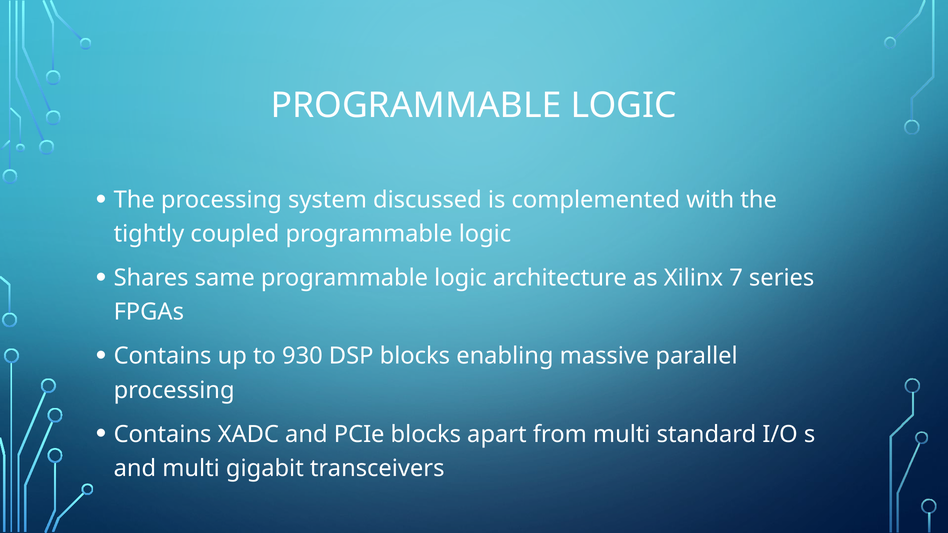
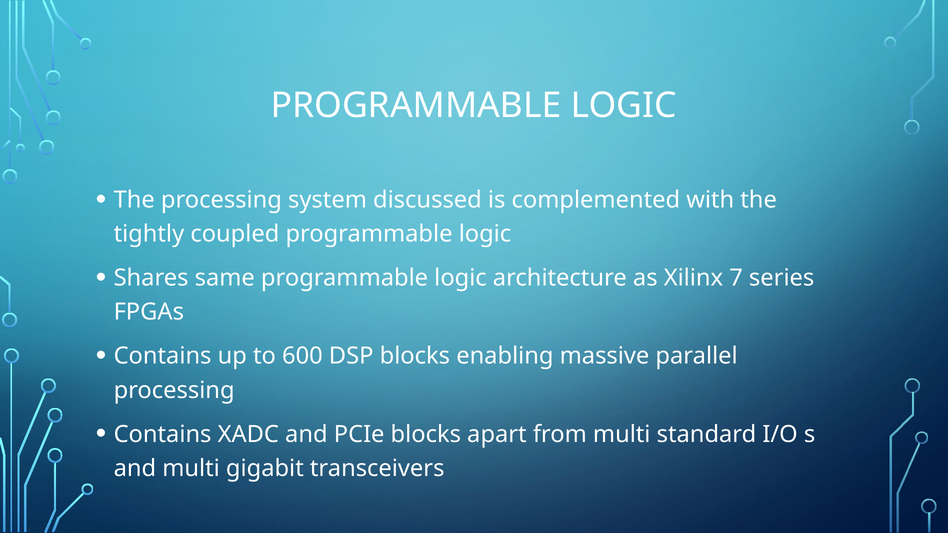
930: 930 -> 600
